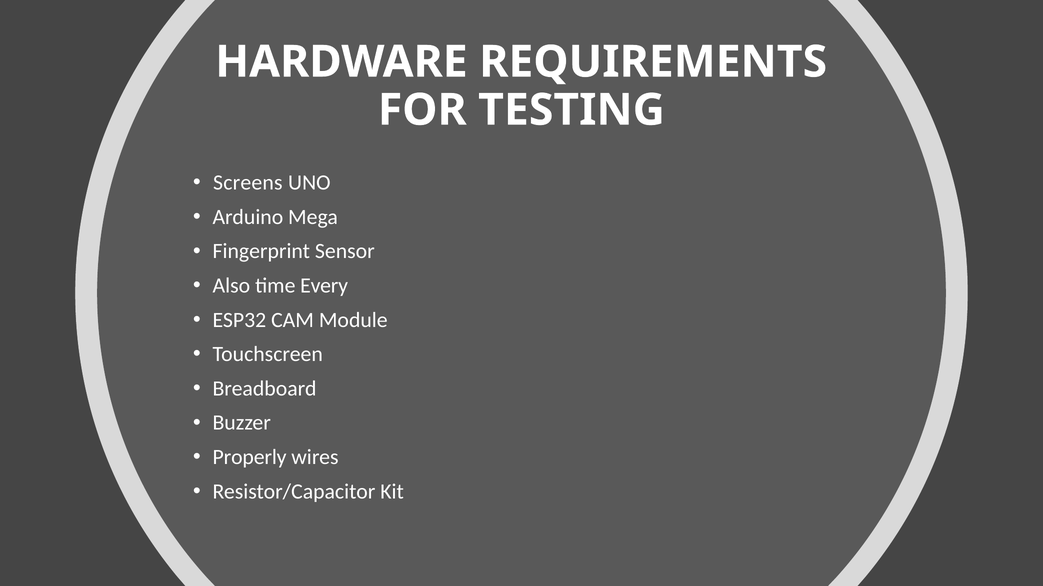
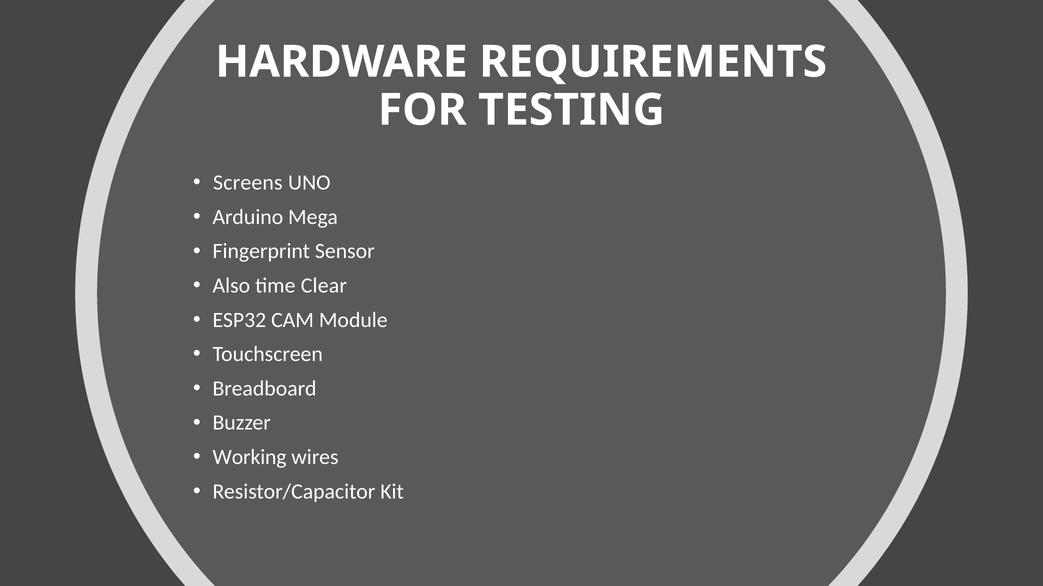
Every: Every -> Clear
Properly: Properly -> Working
